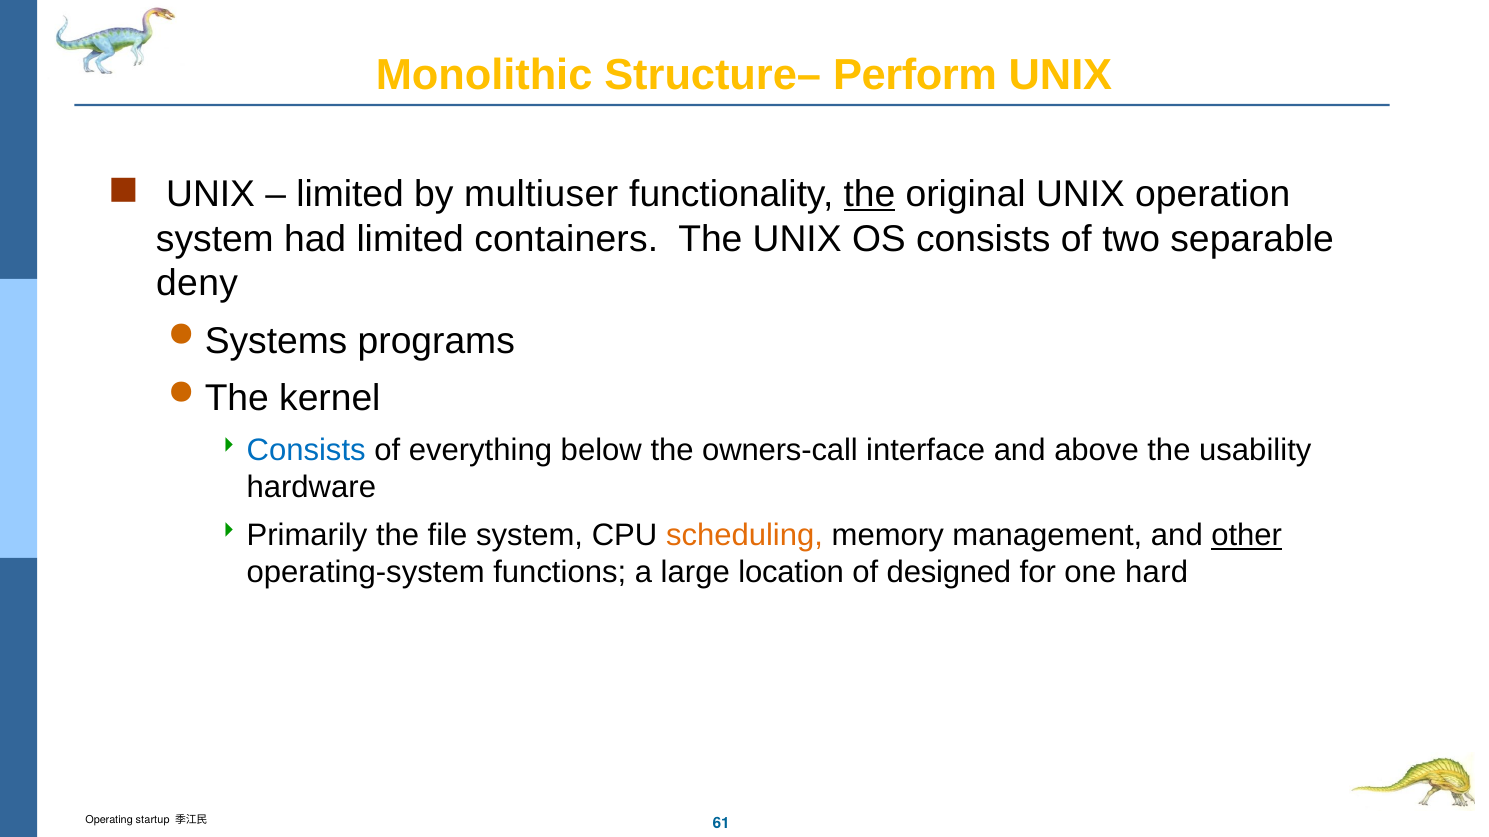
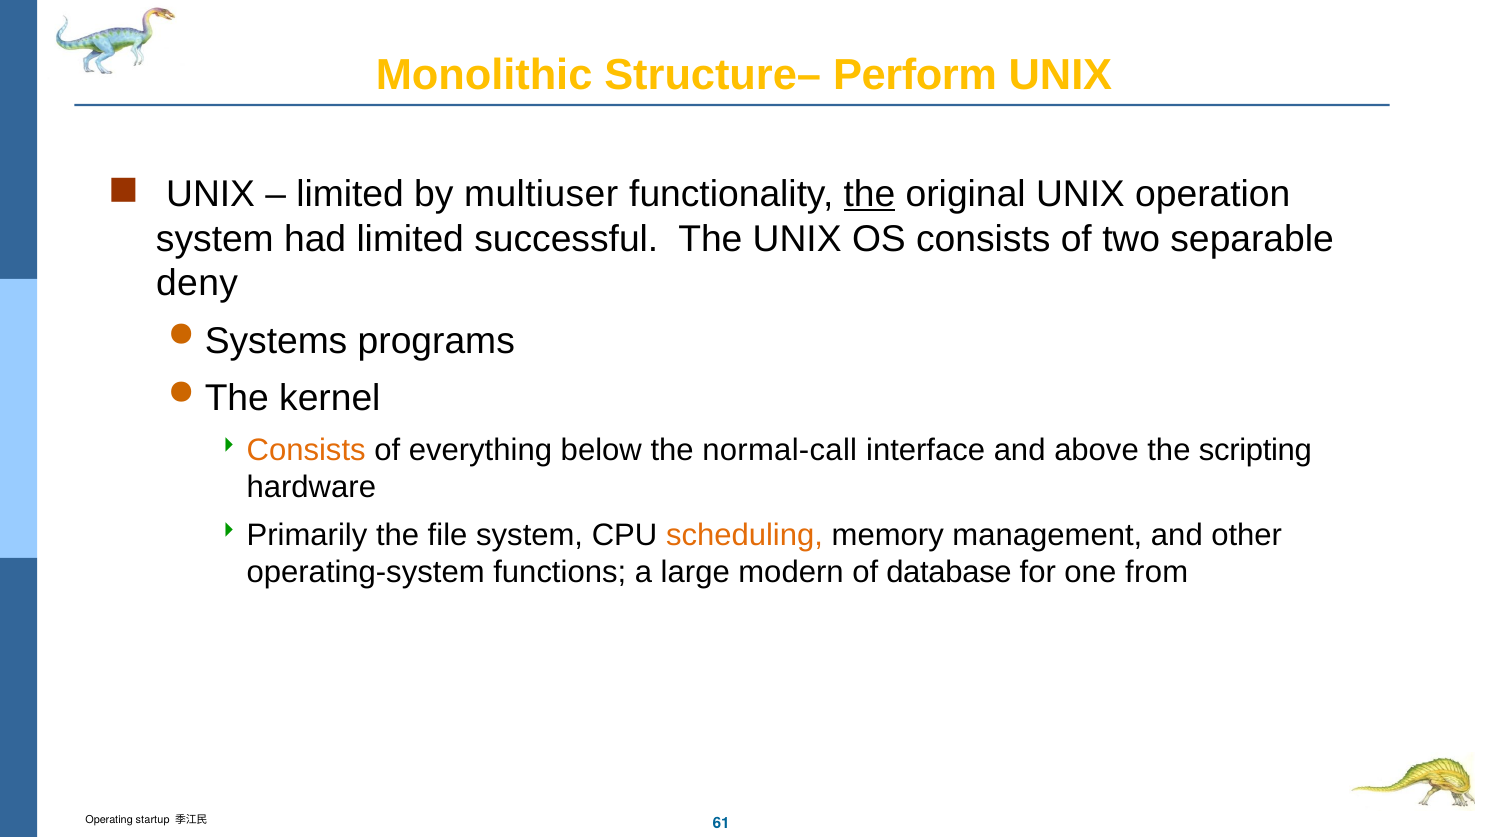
containers: containers -> successful
Consists at (306, 450) colour: blue -> orange
owners-call: owners-call -> normal-call
usability: usability -> scripting
other underline: present -> none
location: location -> modern
designed: designed -> database
hard: hard -> from
